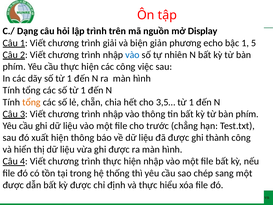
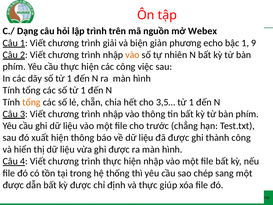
Display: Display -> Webex
5: 5 -> 9
vào at (132, 55) colour: blue -> orange
hiểu: hiểu -> giúp
